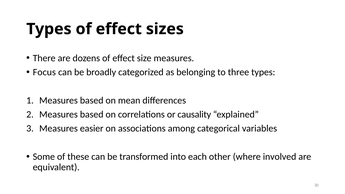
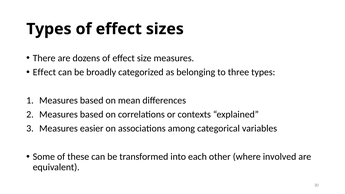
Focus at (44, 72): Focus -> Effect
causality: causality -> contexts
